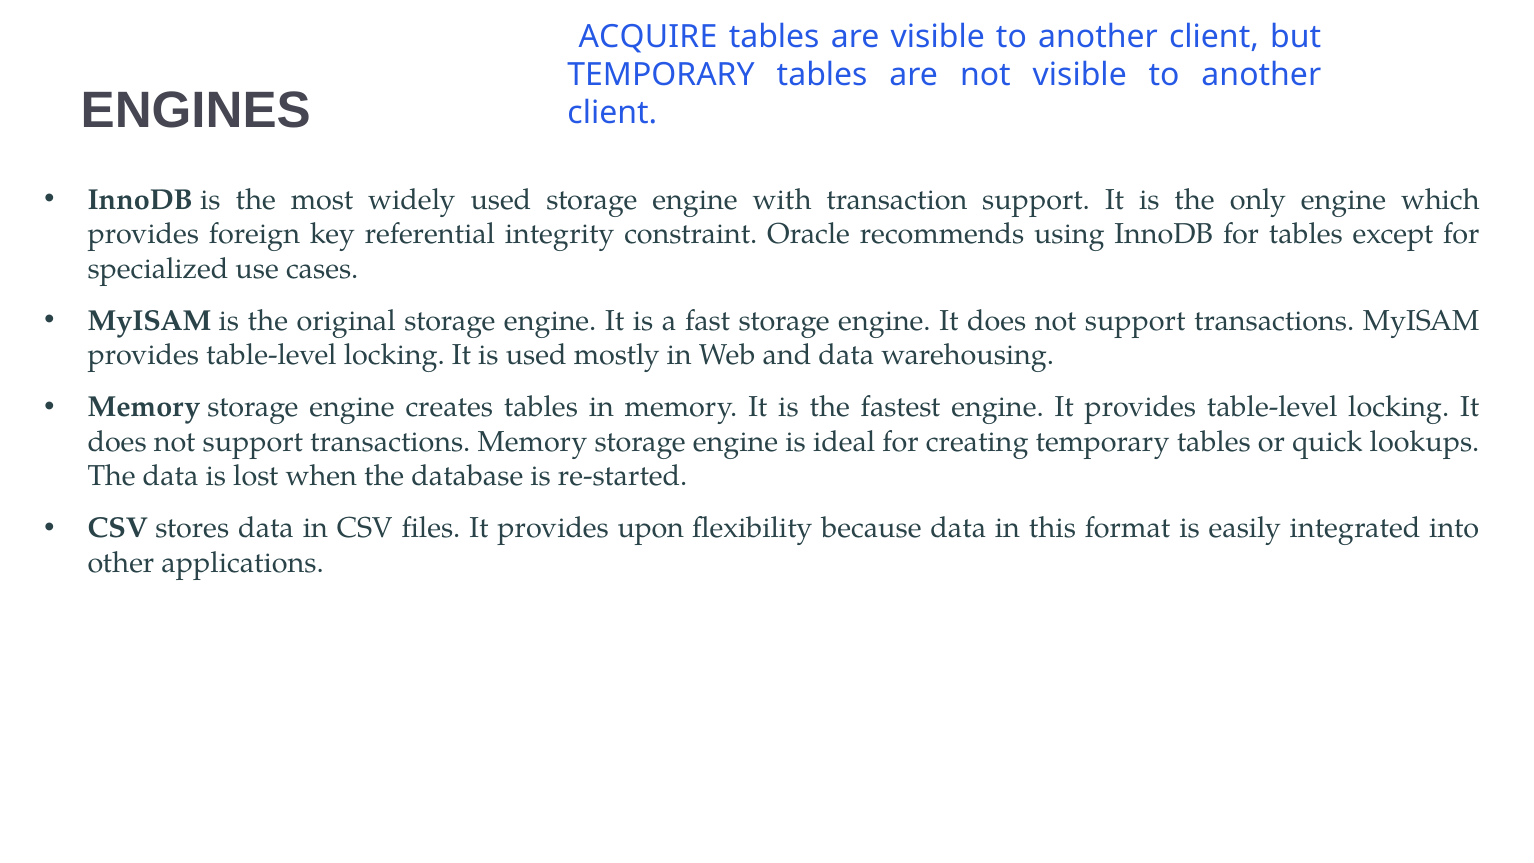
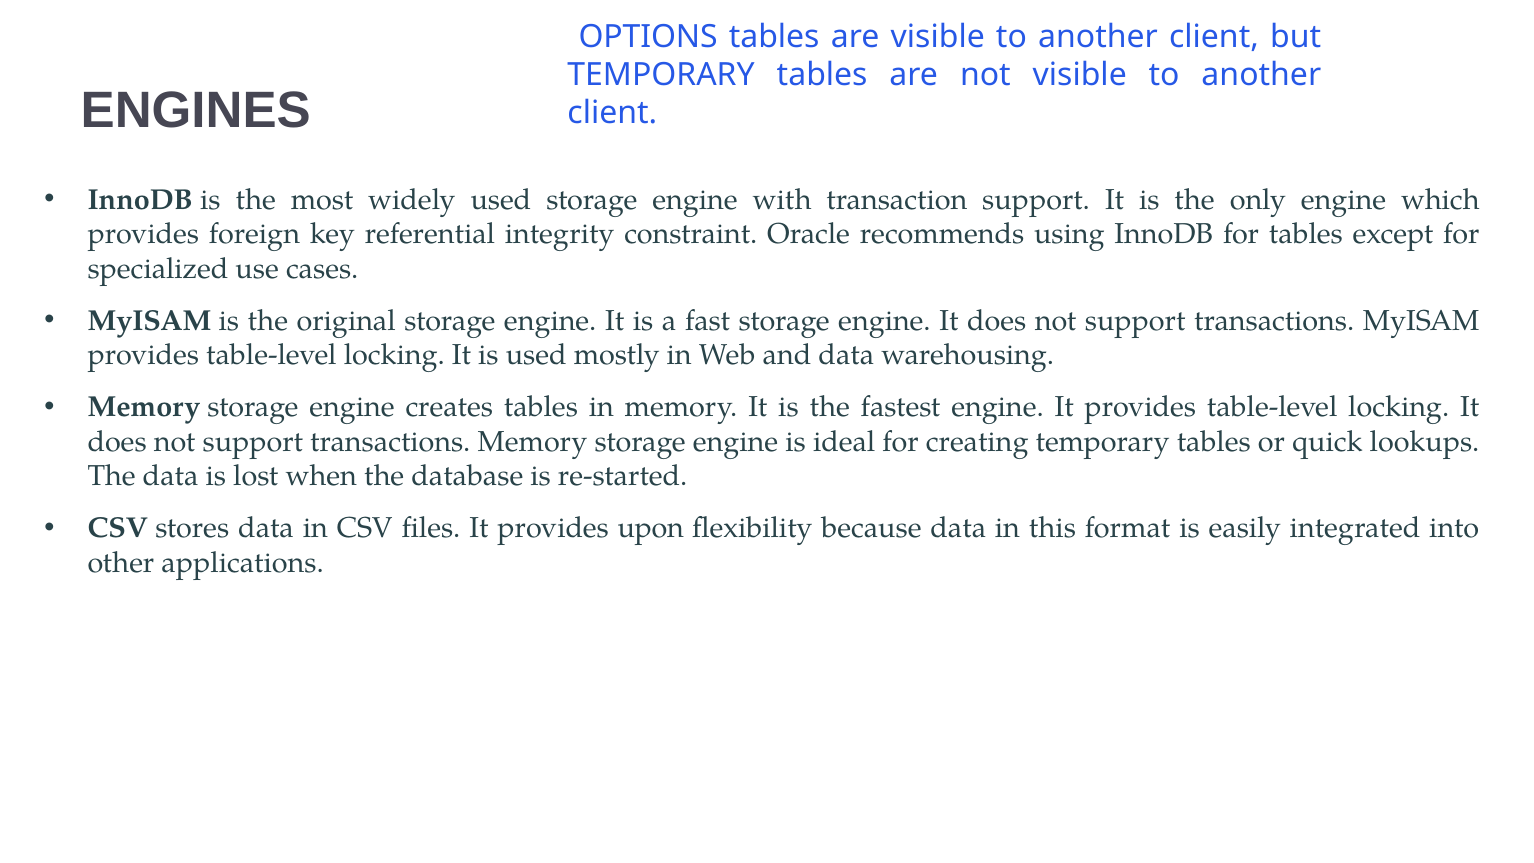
ACQUIRE: ACQUIRE -> OPTIONS
